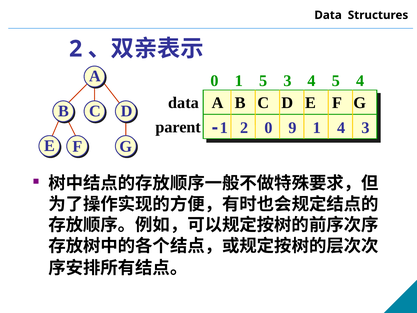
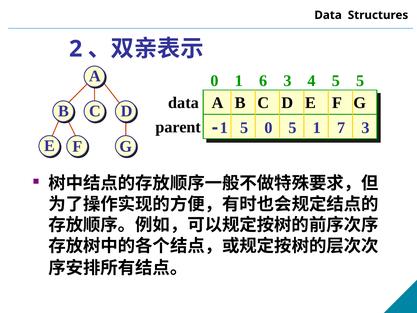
1 5: 5 -> 6
5 4: 4 -> 5
-1 2: 2 -> 5
0 9: 9 -> 5
1 4: 4 -> 7
